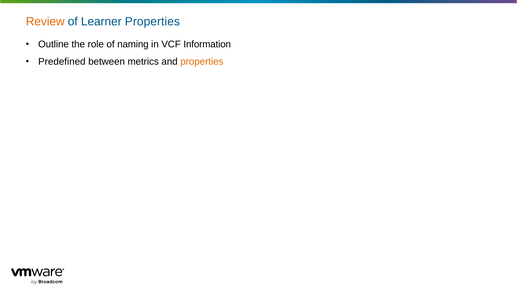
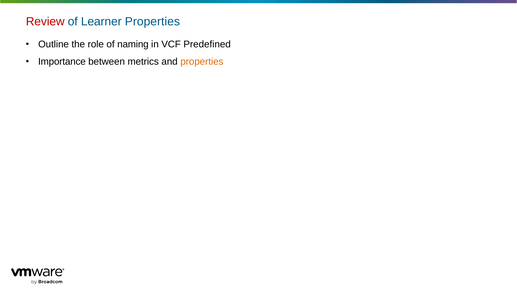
Review colour: orange -> red
Information: Information -> Predefined
Predefined: Predefined -> Importance
